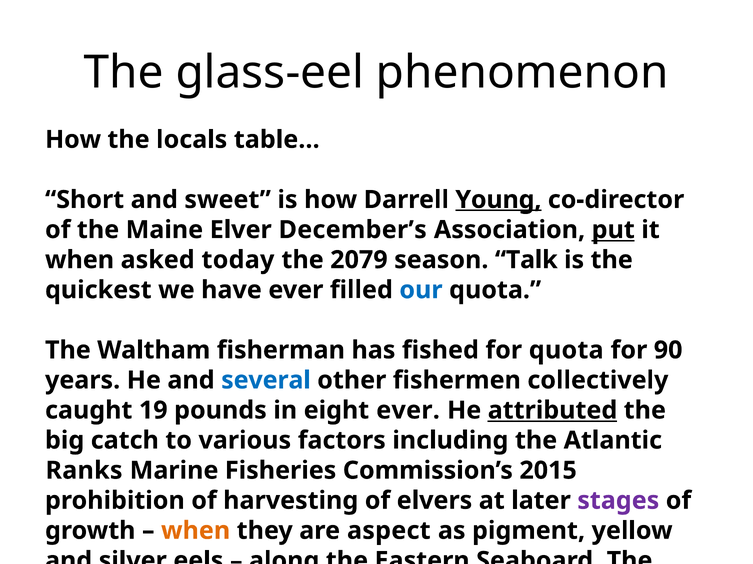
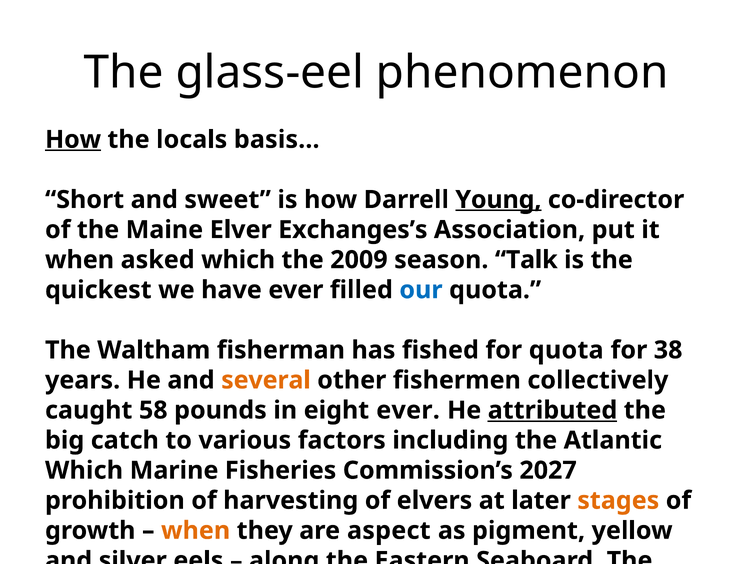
How at (73, 140) underline: none -> present
table…: table… -> basis…
December’s: December’s -> Exchanges’s
put underline: present -> none
asked today: today -> which
2079: 2079 -> 2009
90: 90 -> 38
several colour: blue -> orange
19: 19 -> 58
Ranks at (84, 471): Ranks -> Which
2015: 2015 -> 2027
stages colour: purple -> orange
